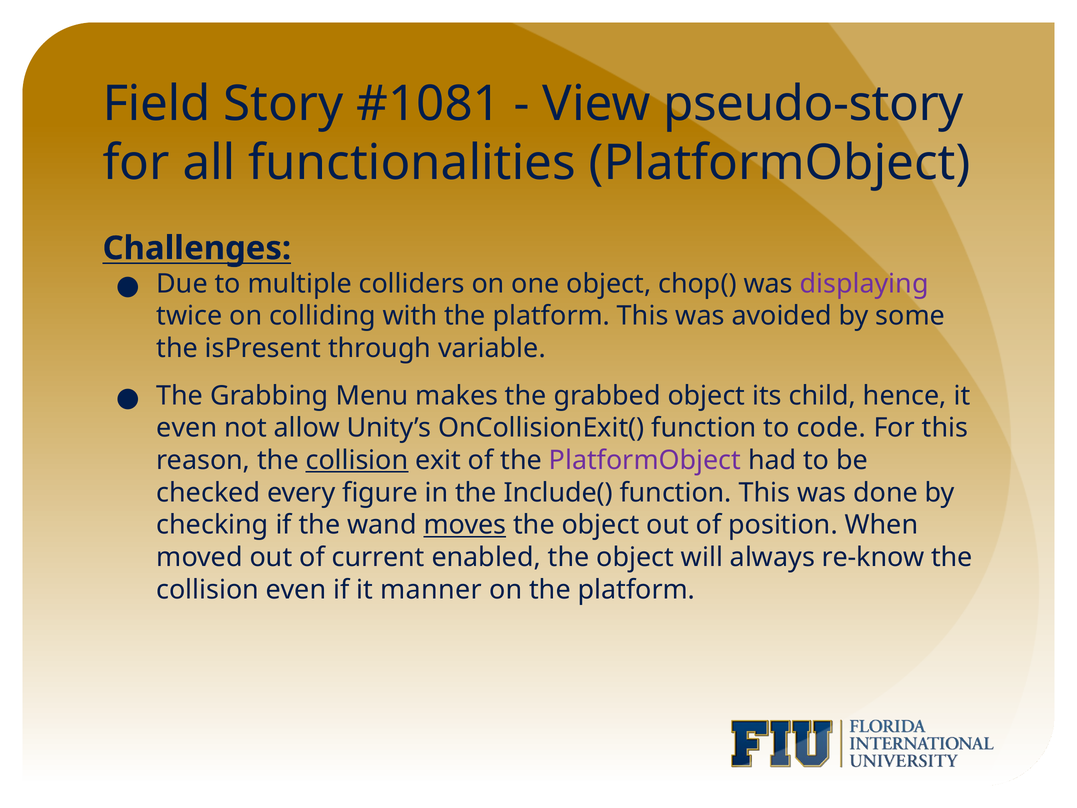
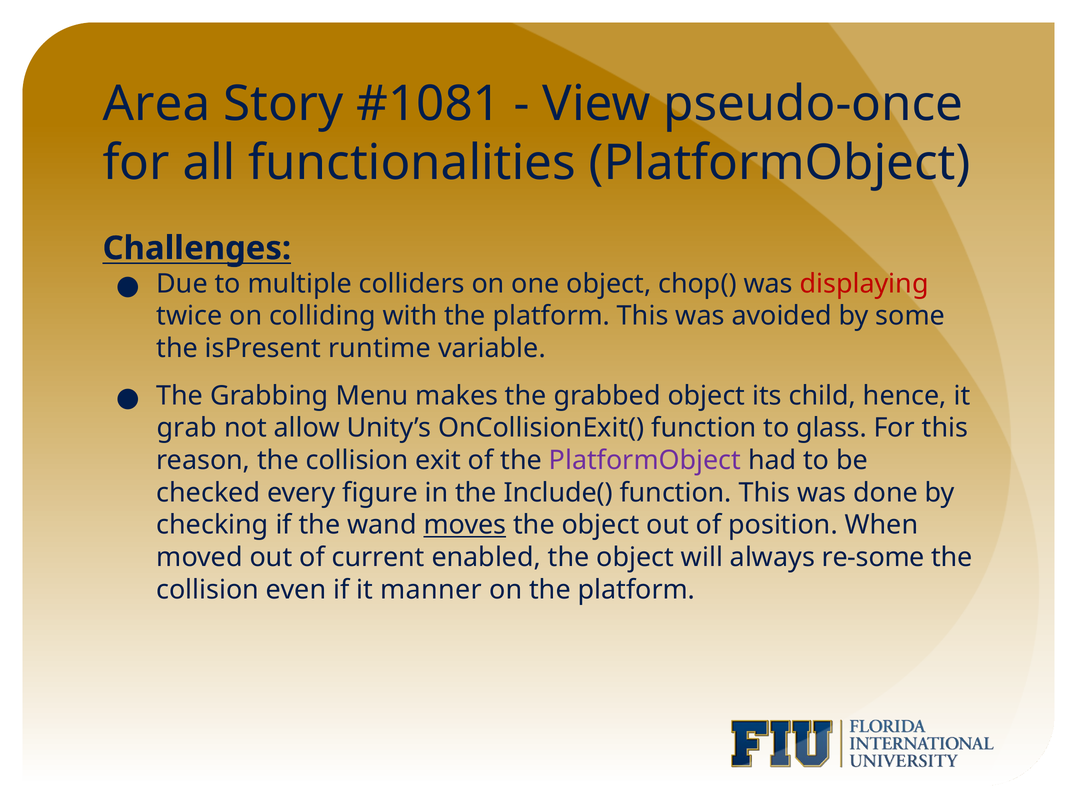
Field: Field -> Area
pseudo-story: pseudo-story -> pseudo-once
displaying colour: purple -> red
through: through -> runtime
even at (187, 428): even -> grab
code: code -> glass
collision at (357, 460) underline: present -> none
re-know: re-know -> re-some
